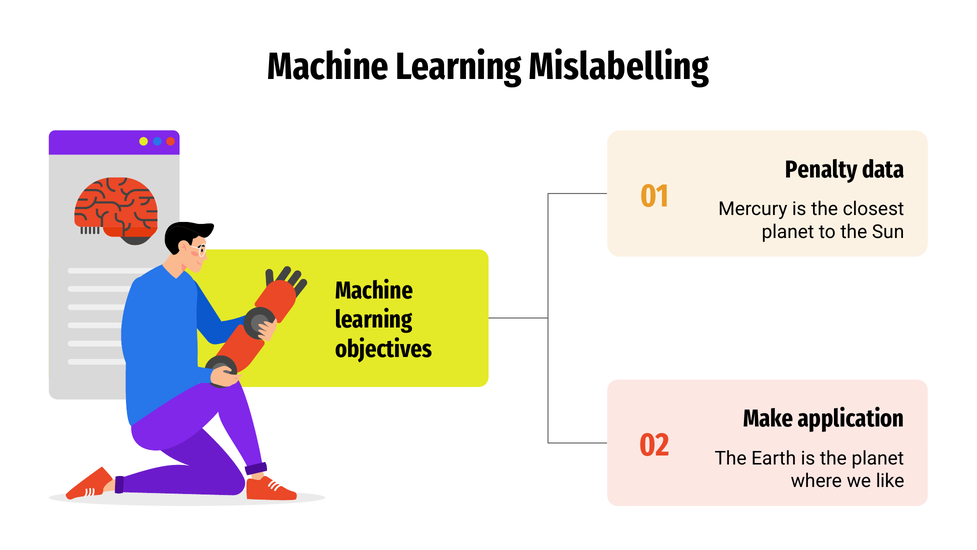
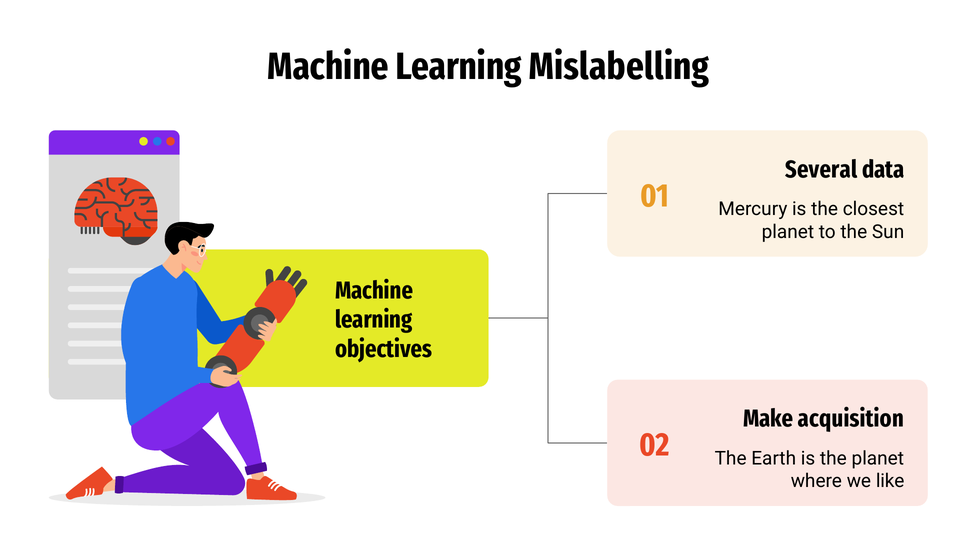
Penalty: Penalty -> Several
application: application -> acquisition
